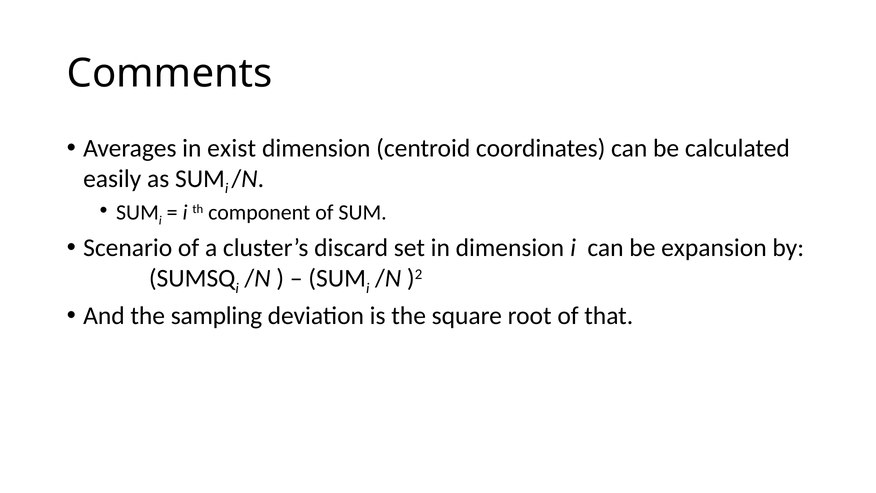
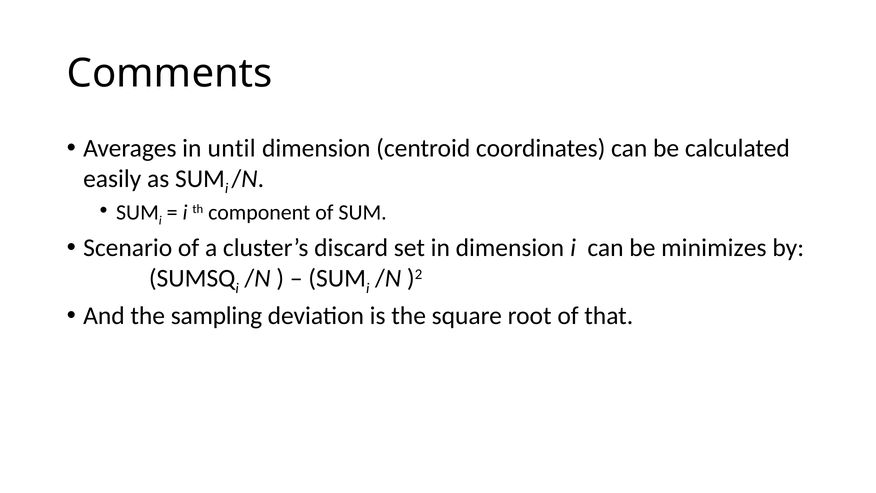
exist: exist -> until
expansion: expansion -> minimizes
